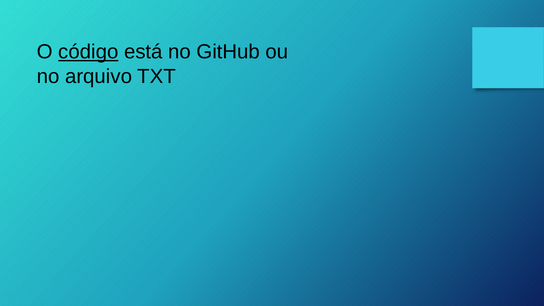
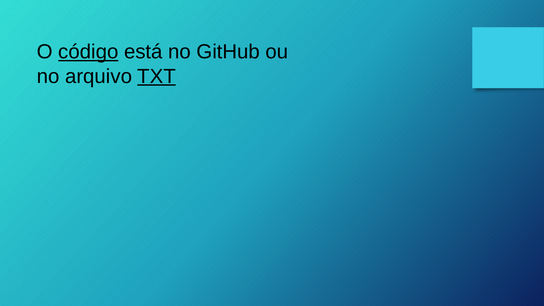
TXT underline: none -> present
